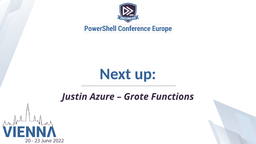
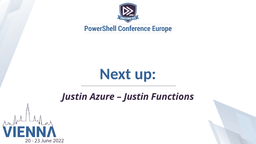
Grote at (136, 97): Grote -> Justin
